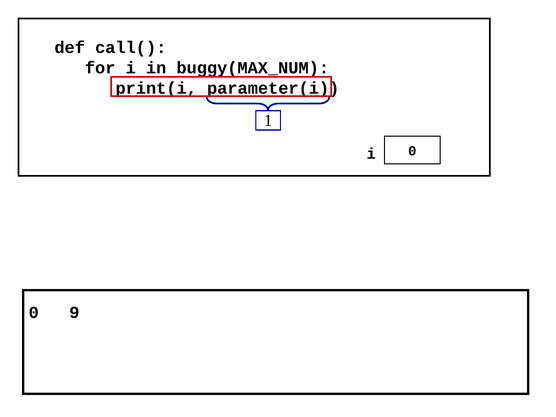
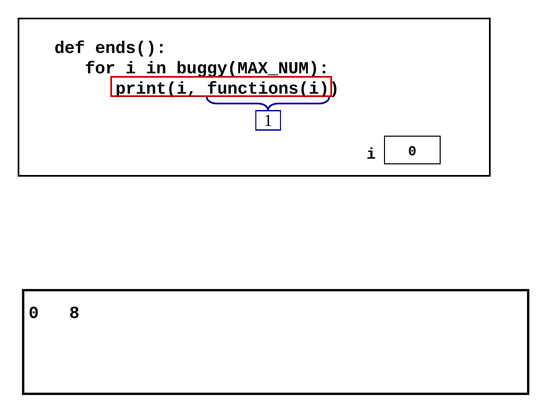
call(: call( -> ends(
parameter(i: parameter(i -> functions(i
9: 9 -> 8
